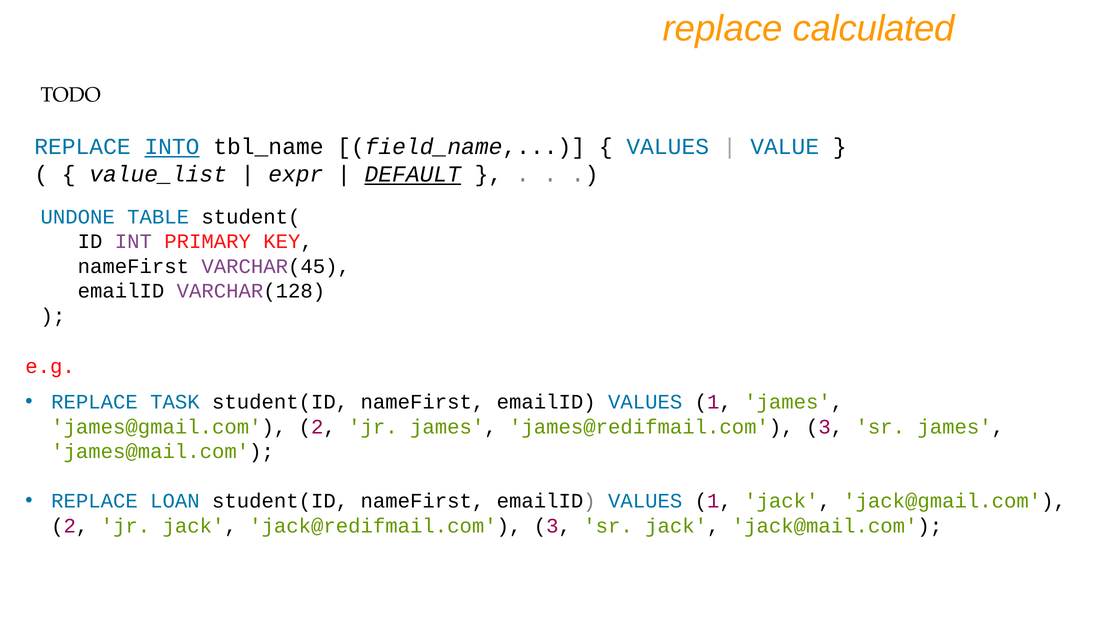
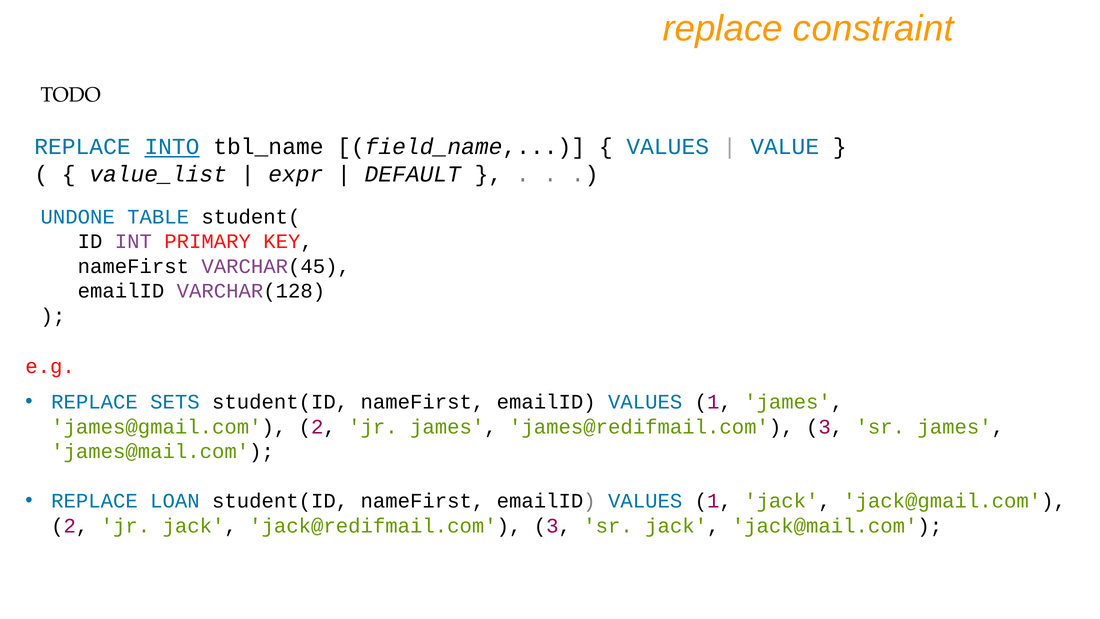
calculated: calculated -> constraint
DEFAULT underline: present -> none
TASK: TASK -> SETS
